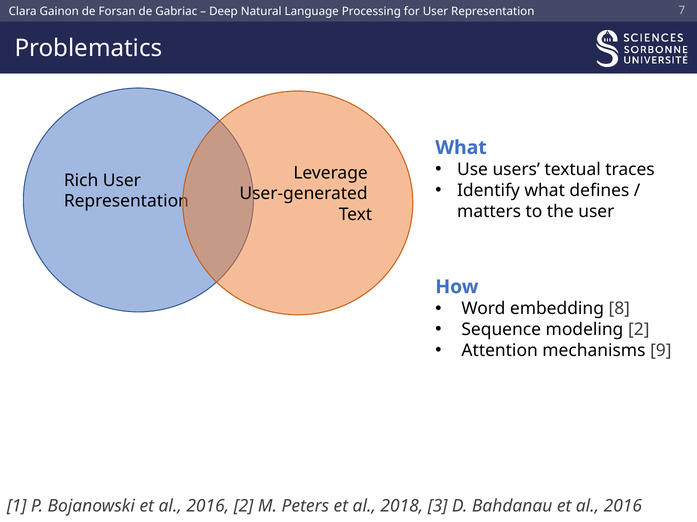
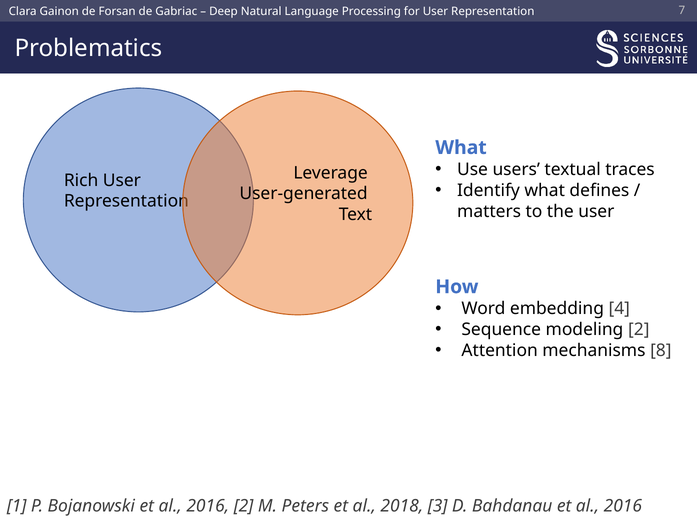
8: 8 -> 4
9: 9 -> 8
